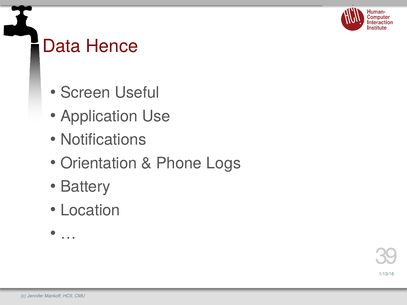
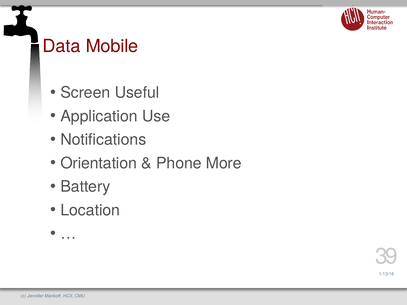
Hence: Hence -> Mobile
Logs: Logs -> More
